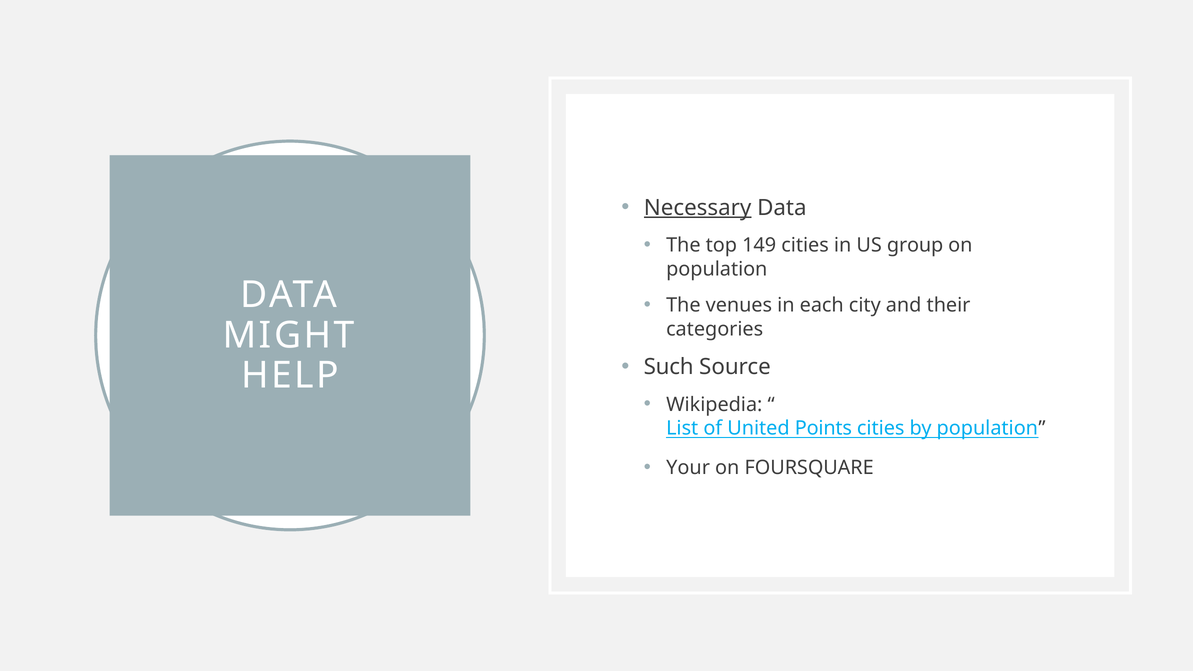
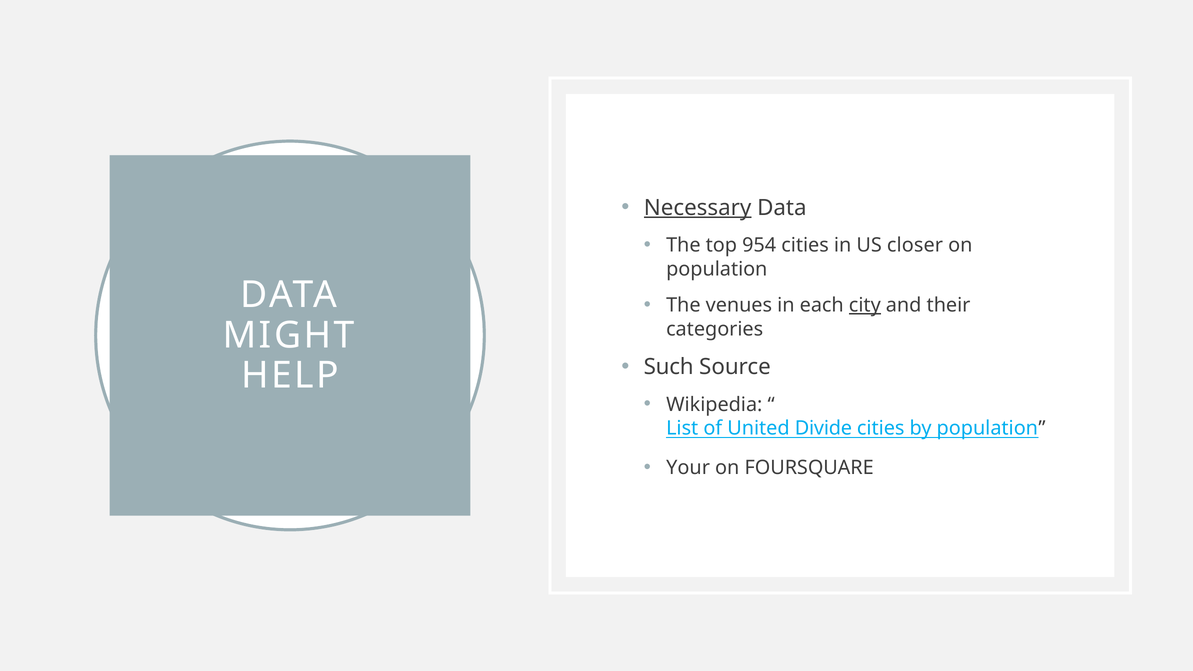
149: 149 -> 954
group: group -> closer
city underline: none -> present
Points: Points -> Divide
